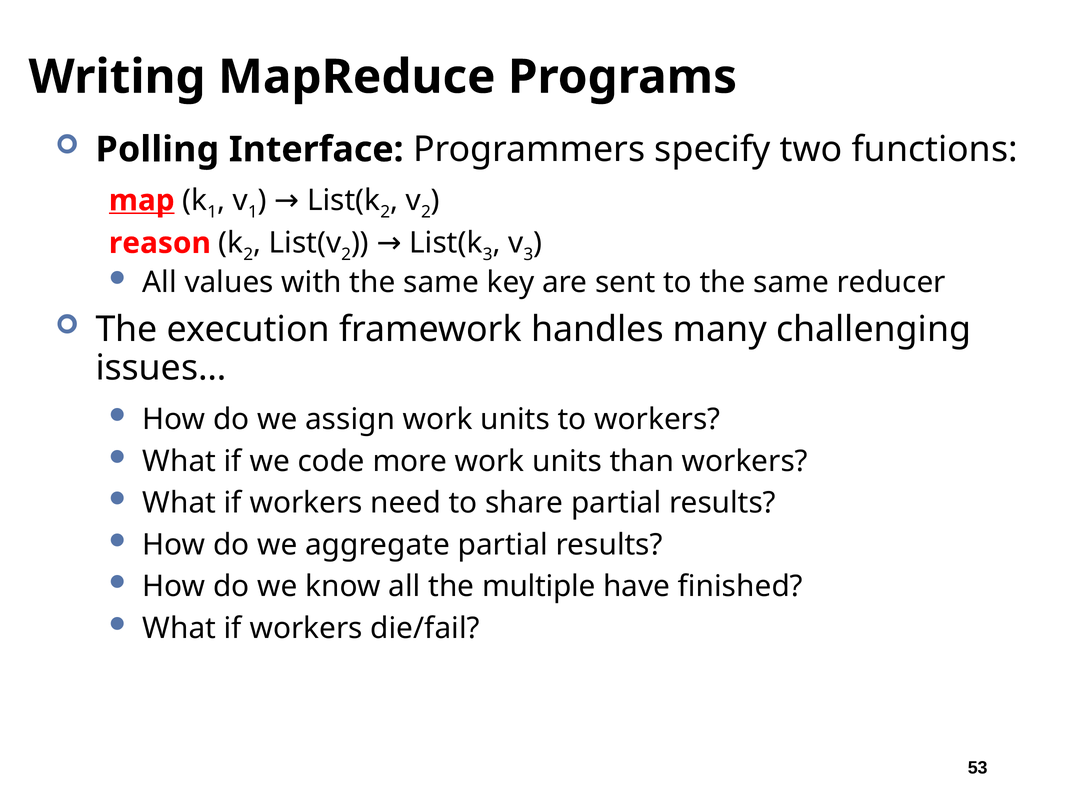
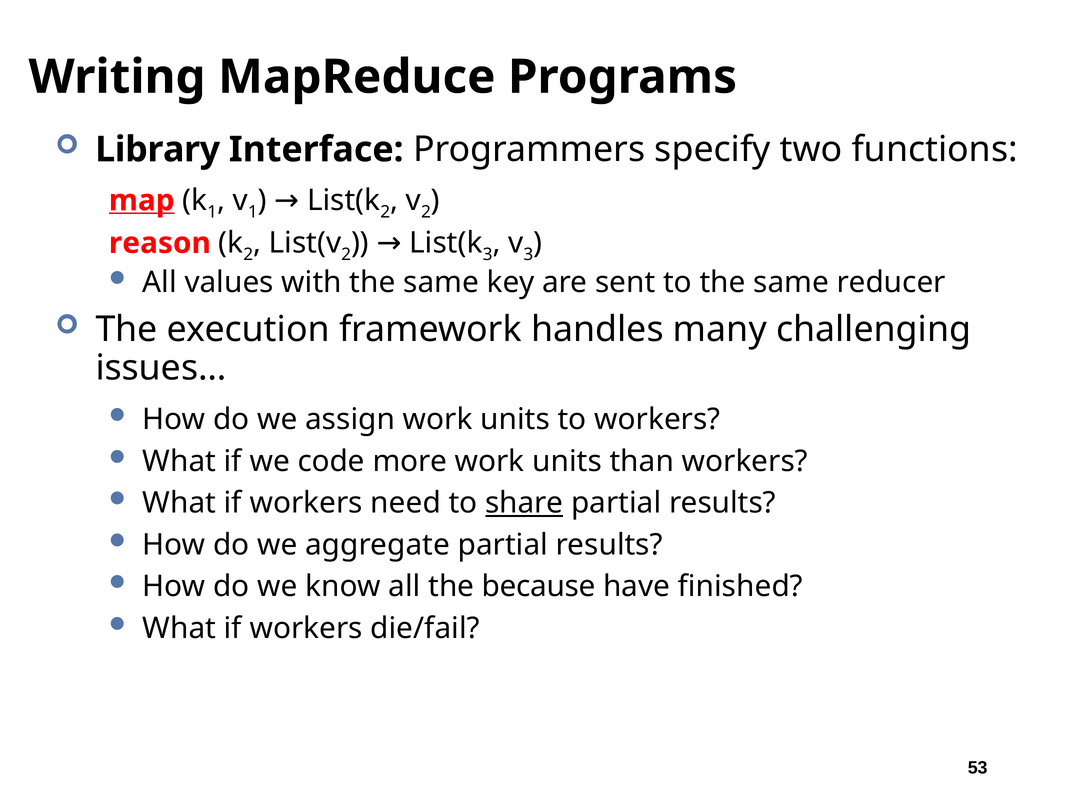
Polling: Polling -> Library
share underline: none -> present
multiple: multiple -> because
